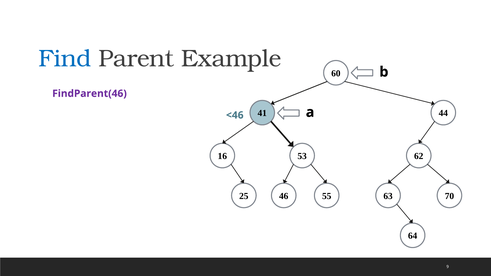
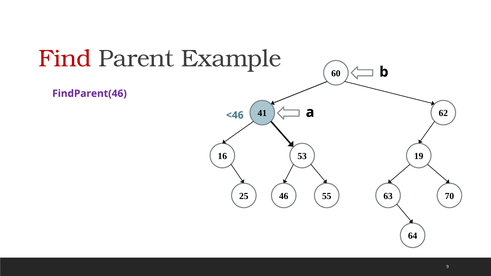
Find colour: blue -> red
44: 44 -> 62
62: 62 -> 19
